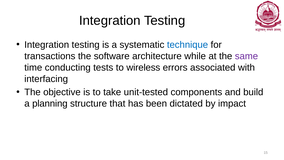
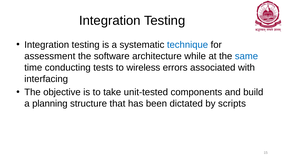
transactions: transactions -> assessment
same colour: purple -> blue
impact: impact -> scripts
